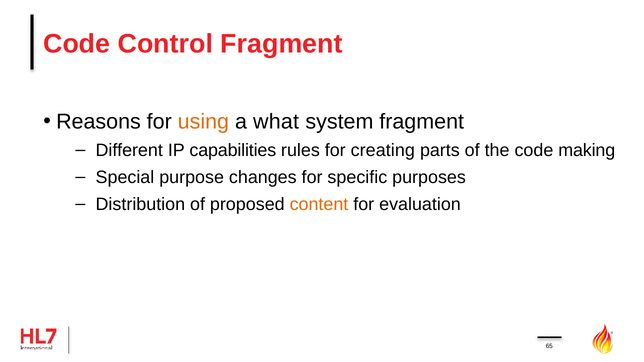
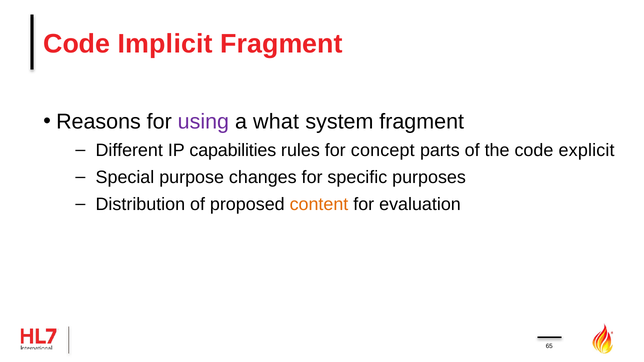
Control: Control -> Implicit
using colour: orange -> purple
creating: creating -> concept
making: making -> explicit
